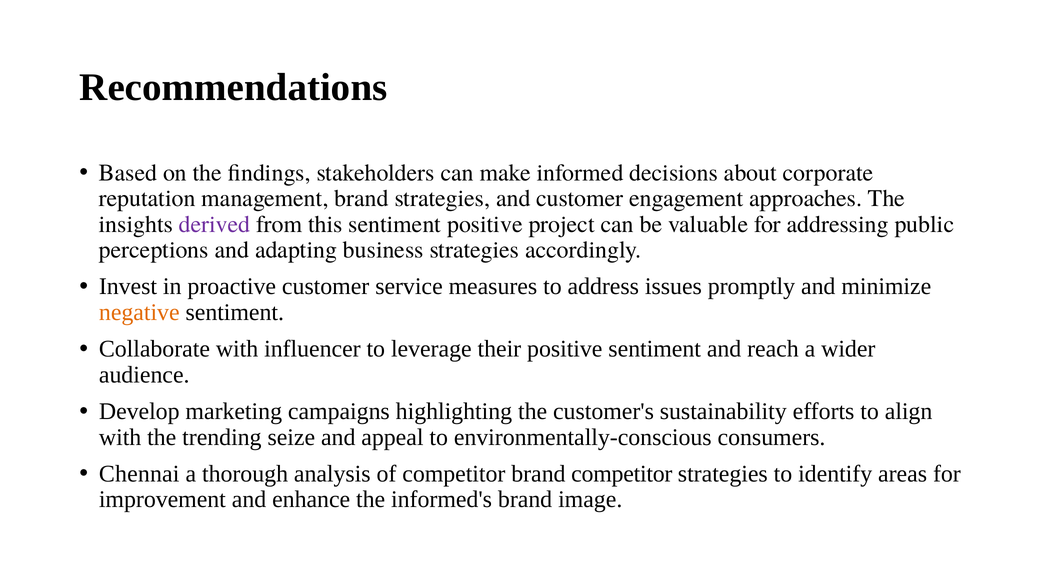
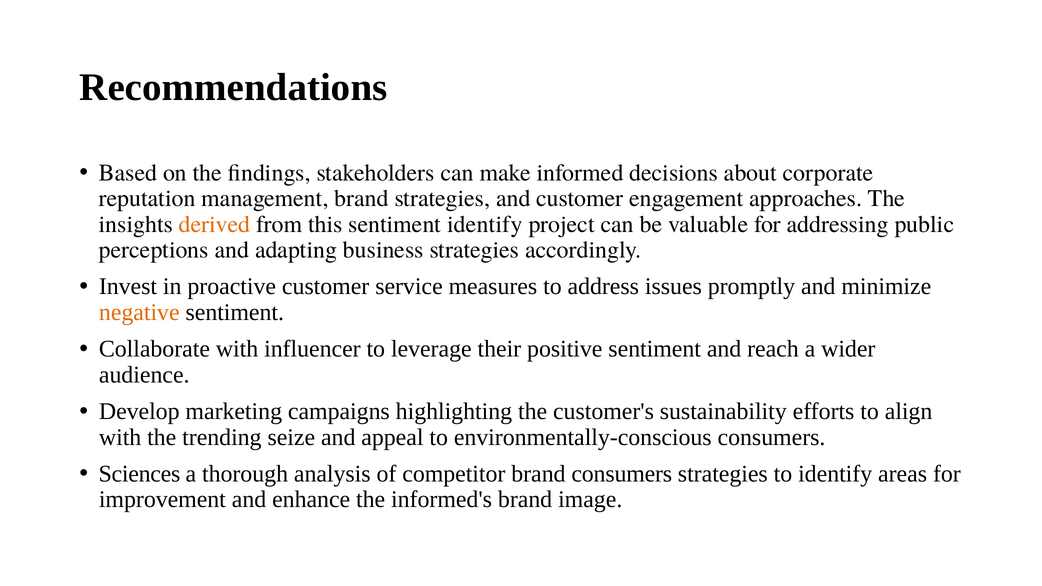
derived colour: purple -> orange
sentiment positive: positive -> identify
Chennai: Chennai -> Sciences
brand competitor: competitor -> consumers
